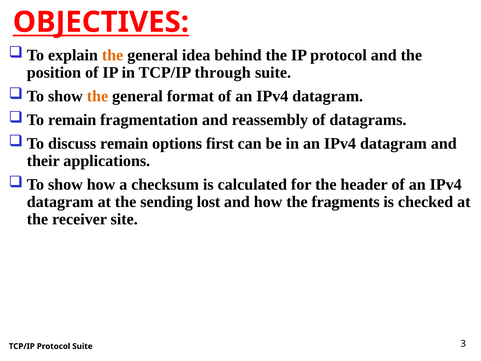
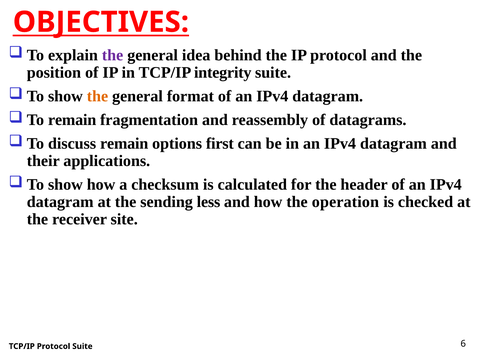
the at (113, 55) colour: orange -> purple
through: through -> integrity
lost: lost -> less
fragments: fragments -> operation
3: 3 -> 6
